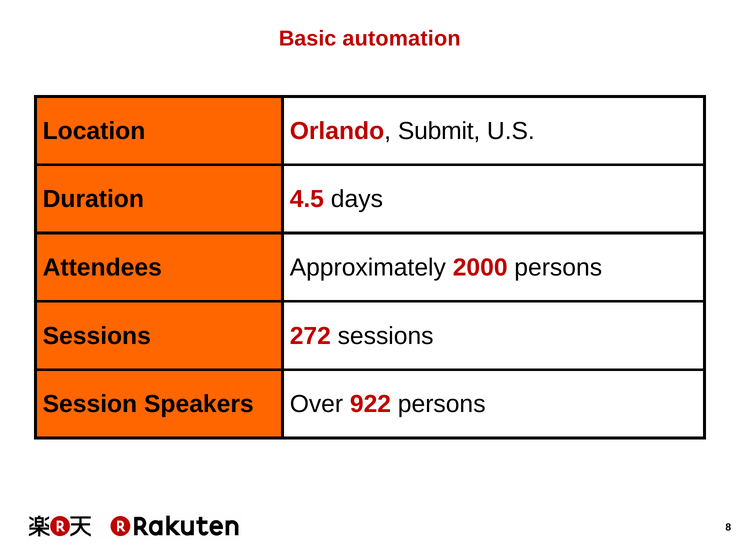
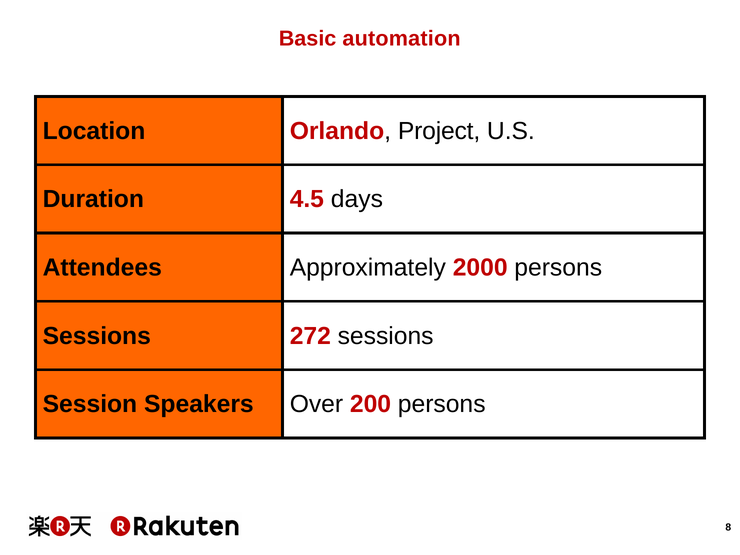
Submit: Submit -> Project
922: 922 -> 200
